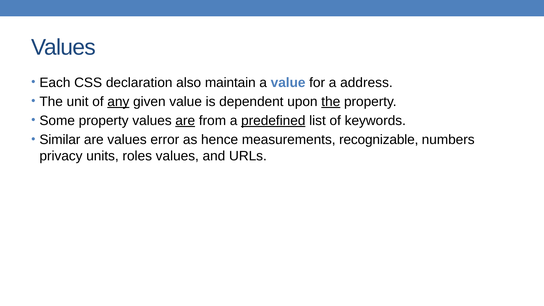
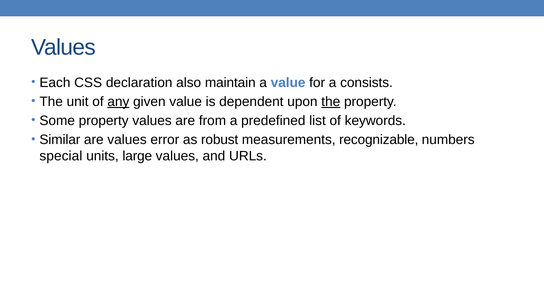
address: address -> consists
are at (185, 121) underline: present -> none
predefined underline: present -> none
hence: hence -> robust
privacy: privacy -> special
roles: roles -> large
